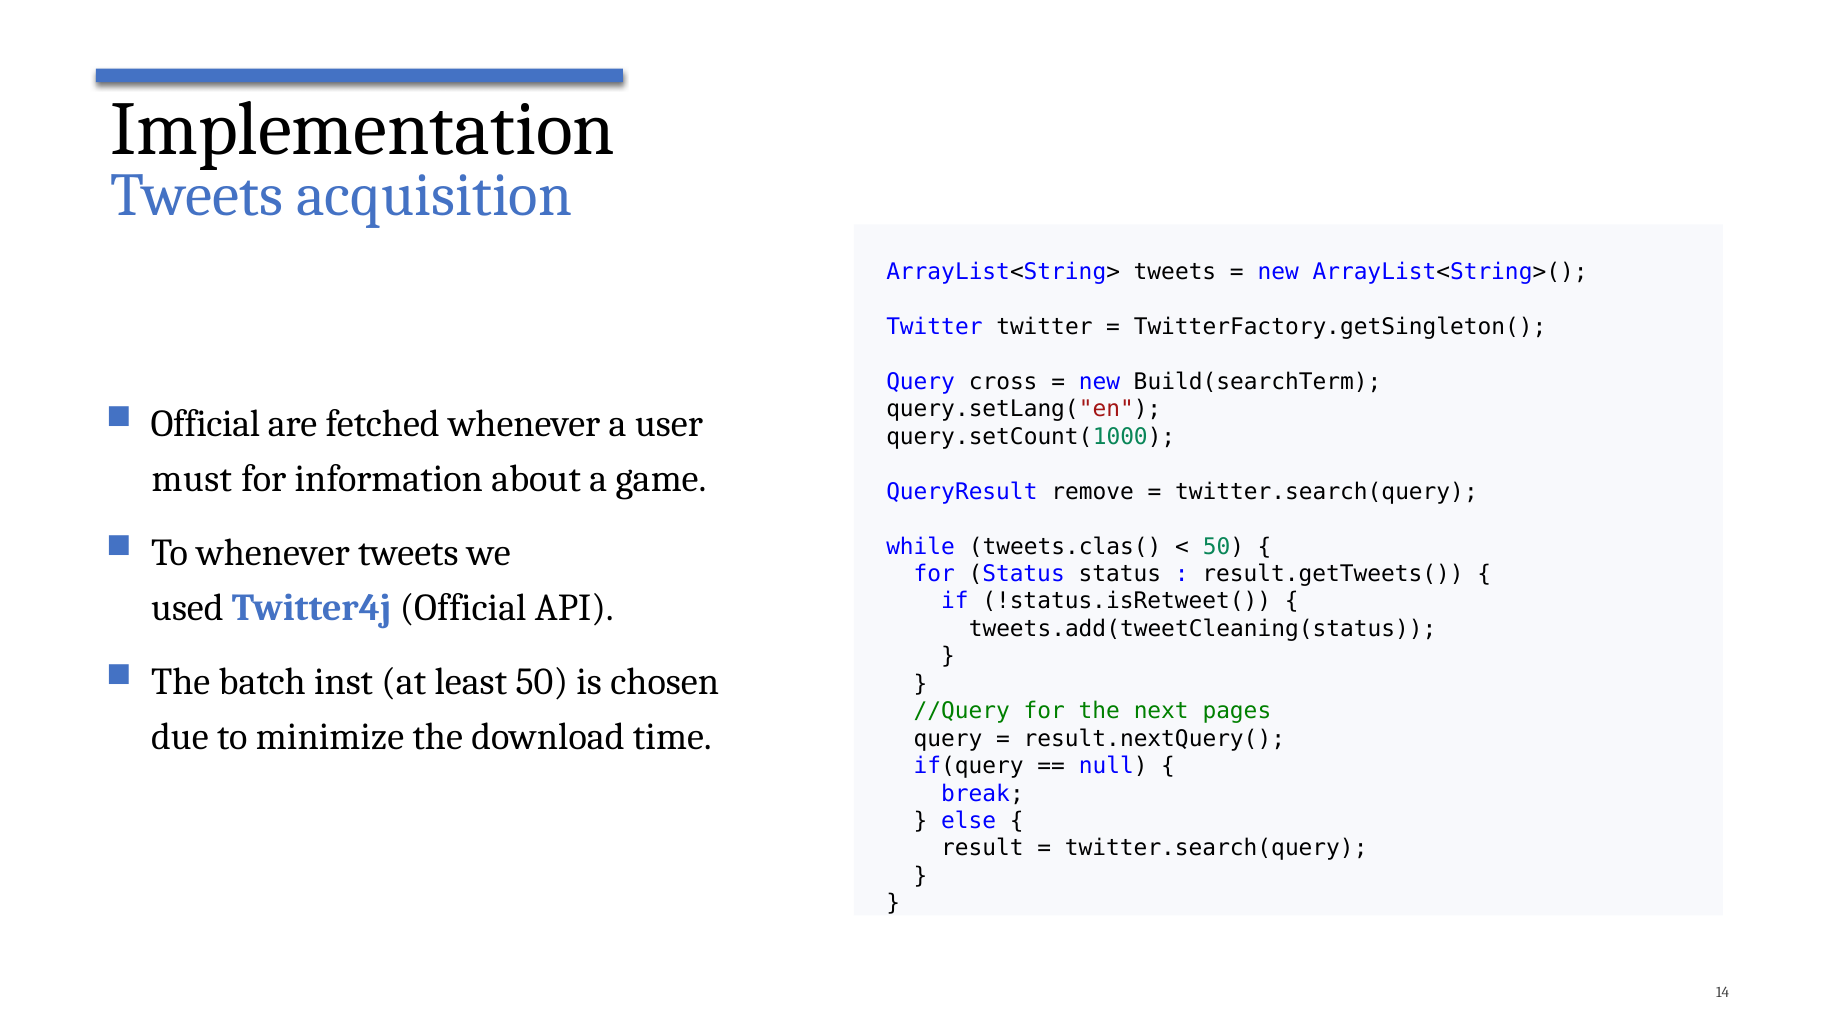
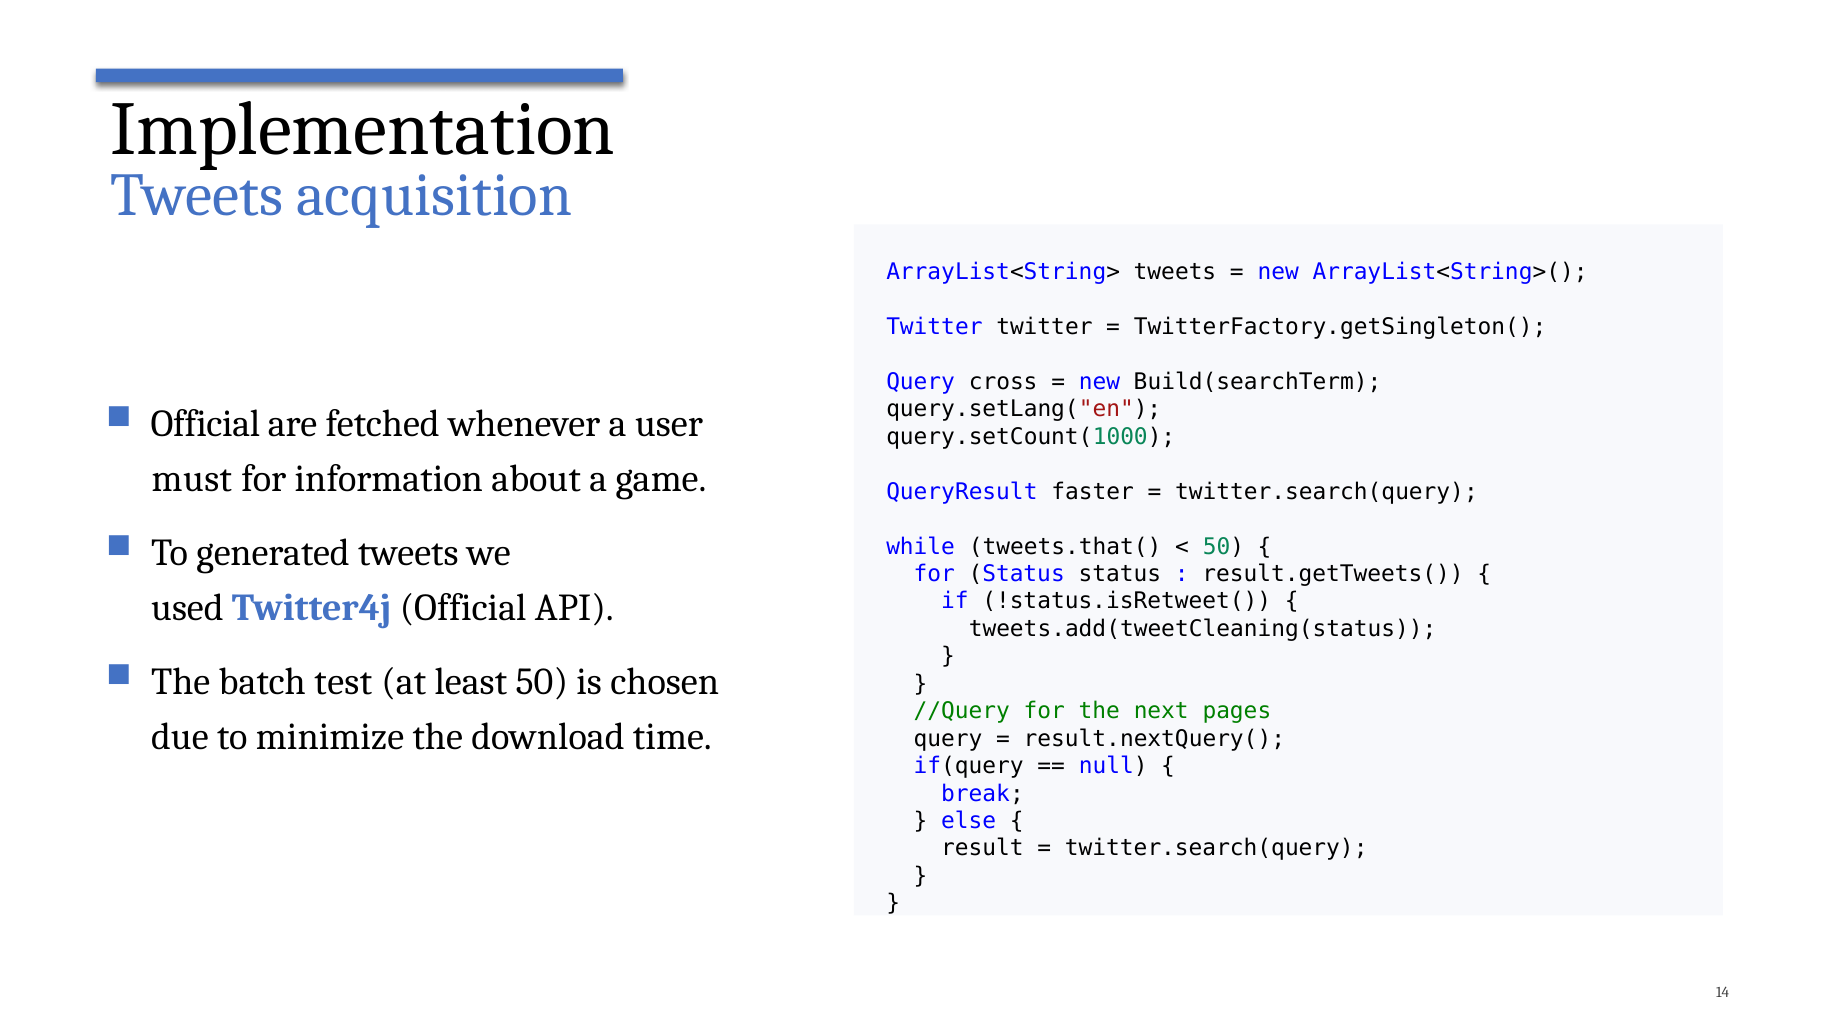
remove: remove -> faster
To whenever: whenever -> generated
tweets.clas(: tweets.clas( -> tweets.that(
inst: inst -> test
